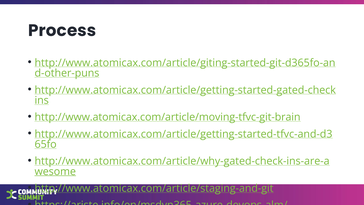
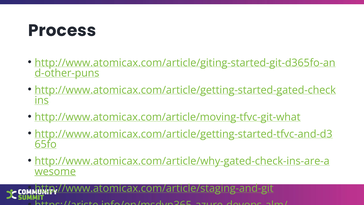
http://www.atomicax.com/article/moving-tfvc-git-brain: http://www.atomicax.com/article/moving-tfvc-git-brain -> http://www.atomicax.com/article/moving-tfvc-git-what
